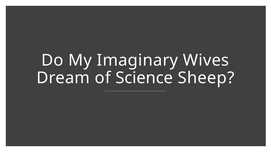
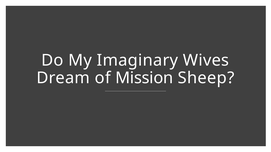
Science: Science -> Mission
